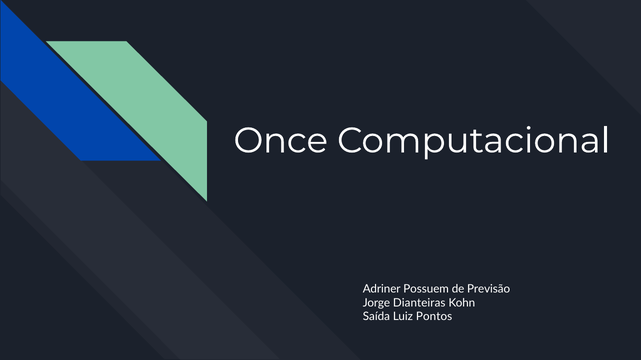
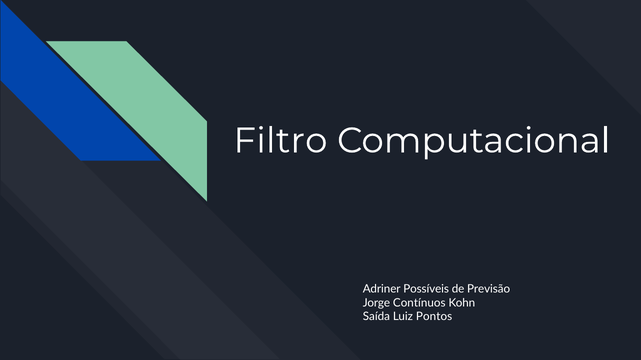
Once: Once -> Filtro
Possuem: Possuem -> Possíveis
Dianteiras: Dianteiras -> Contínuos
